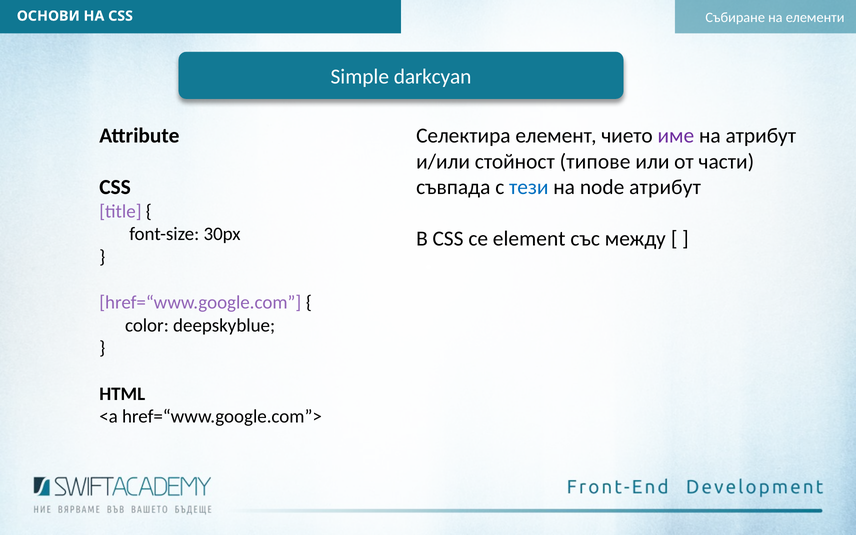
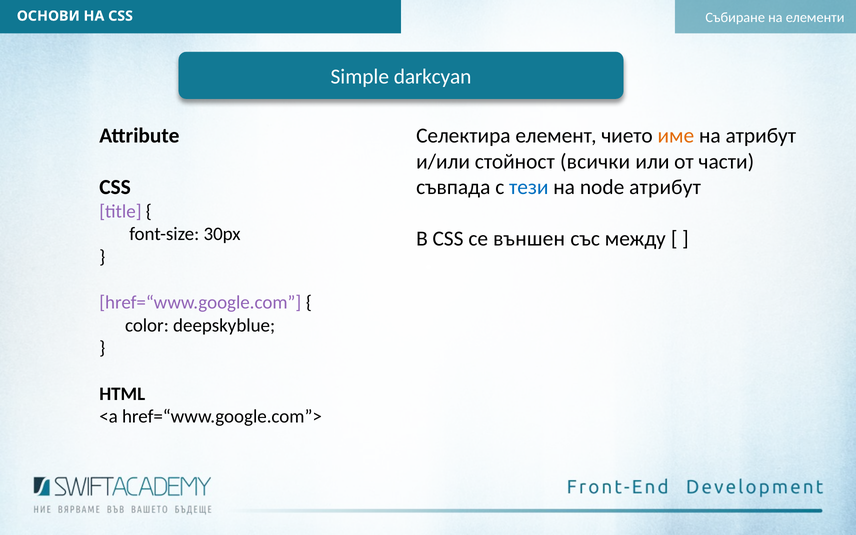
име colour: purple -> orange
типове: типове -> всички
element: element -> външен
